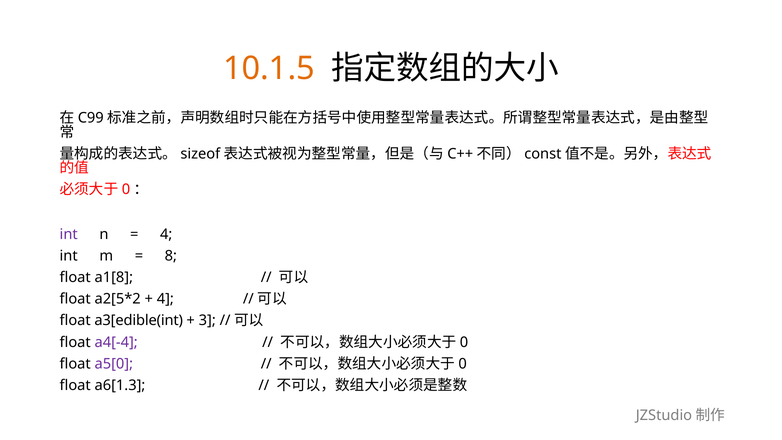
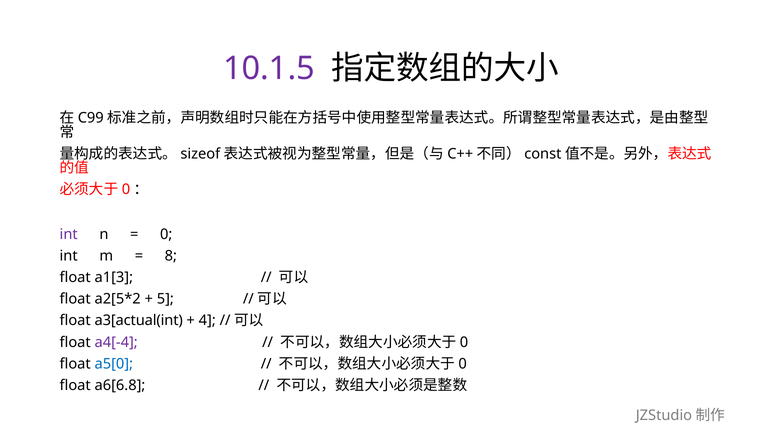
10.1.5 colour: orange -> purple
4 at (166, 234): 4 -> 0
a1[8: a1[8 -> a1[3
4 at (165, 299): 4 -> 5
a3[edible(int: a3[edible(int -> a3[actual(int
3: 3 -> 4
a5[0 colour: purple -> blue
a6[1.3: a6[1.3 -> a6[6.8
